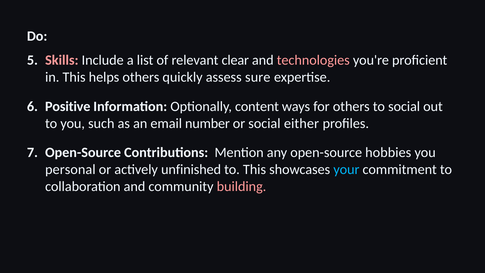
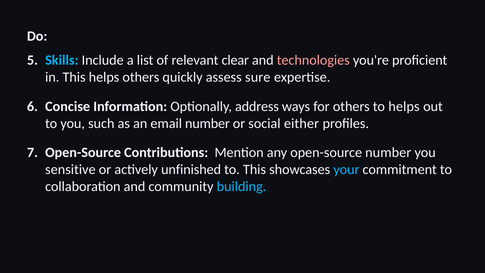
Skills colour: pink -> light blue
Positive: Positive -> Concise
content: content -> address
to social: social -> helps
open-source hobbies: hobbies -> number
personal: personal -> sensitive
building colour: pink -> light blue
